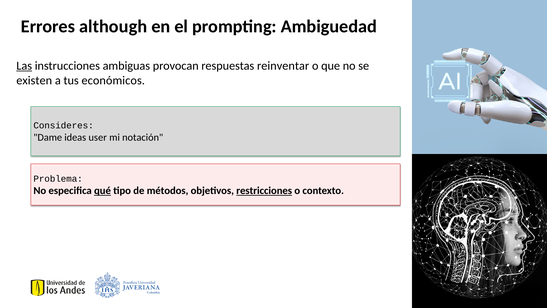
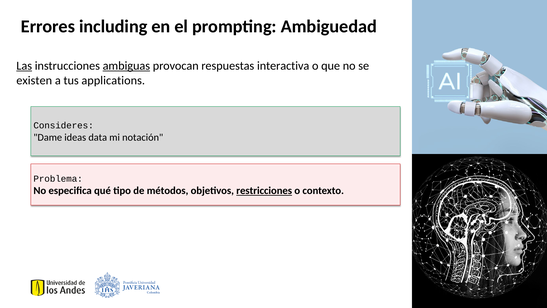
although: although -> including
ambiguas underline: none -> present
reinventar: reinventar -> interactiva
económicos: económicos -> applications
user: user -> data
qué underline: present -> none
